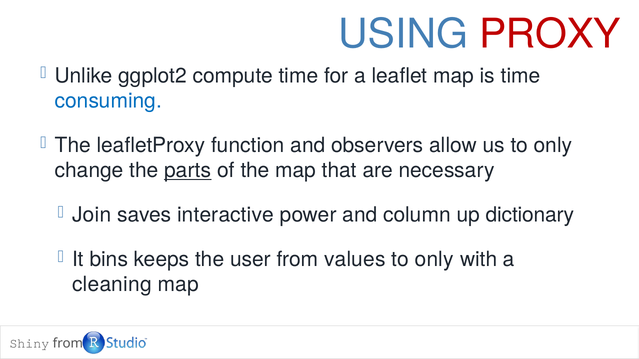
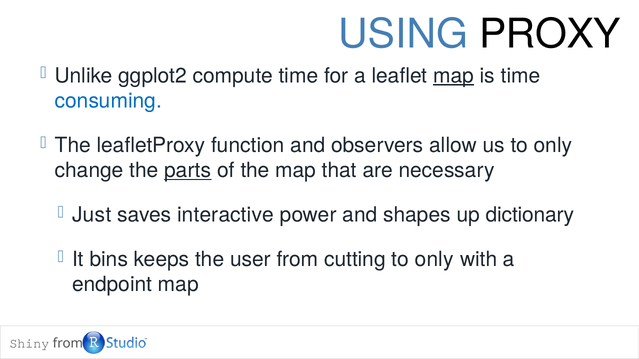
PROXY colour: red -> black
map at (454, 76) underline: none -> present
Join: Join -> Just
column: column -> shapes
values: values -> cutting
cleaning: cleaning -> endpoint
